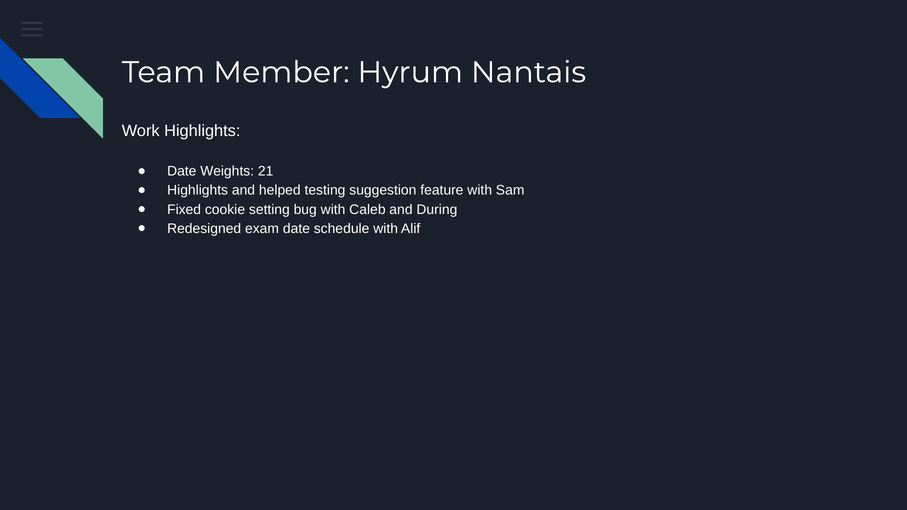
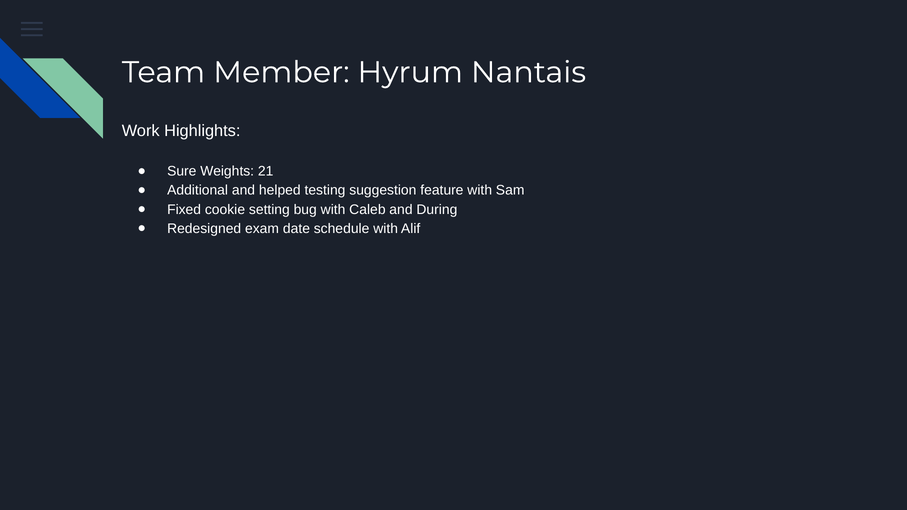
Date at (182, 171): Date -> Sure
Highlights at (198, 190): Highlights -> Additional
